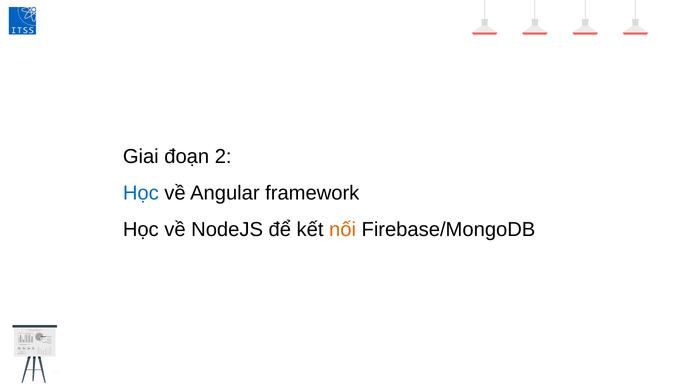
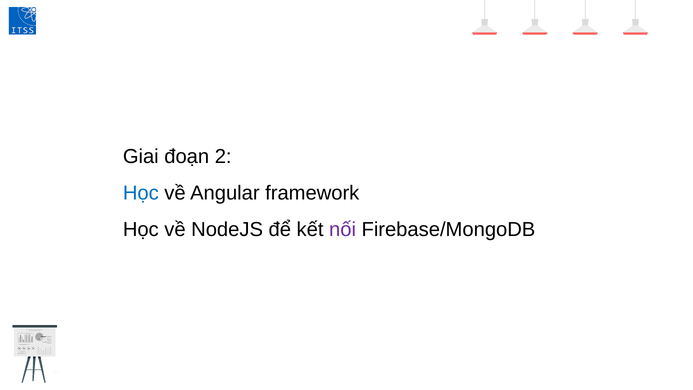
nối colour: orange -> purple
